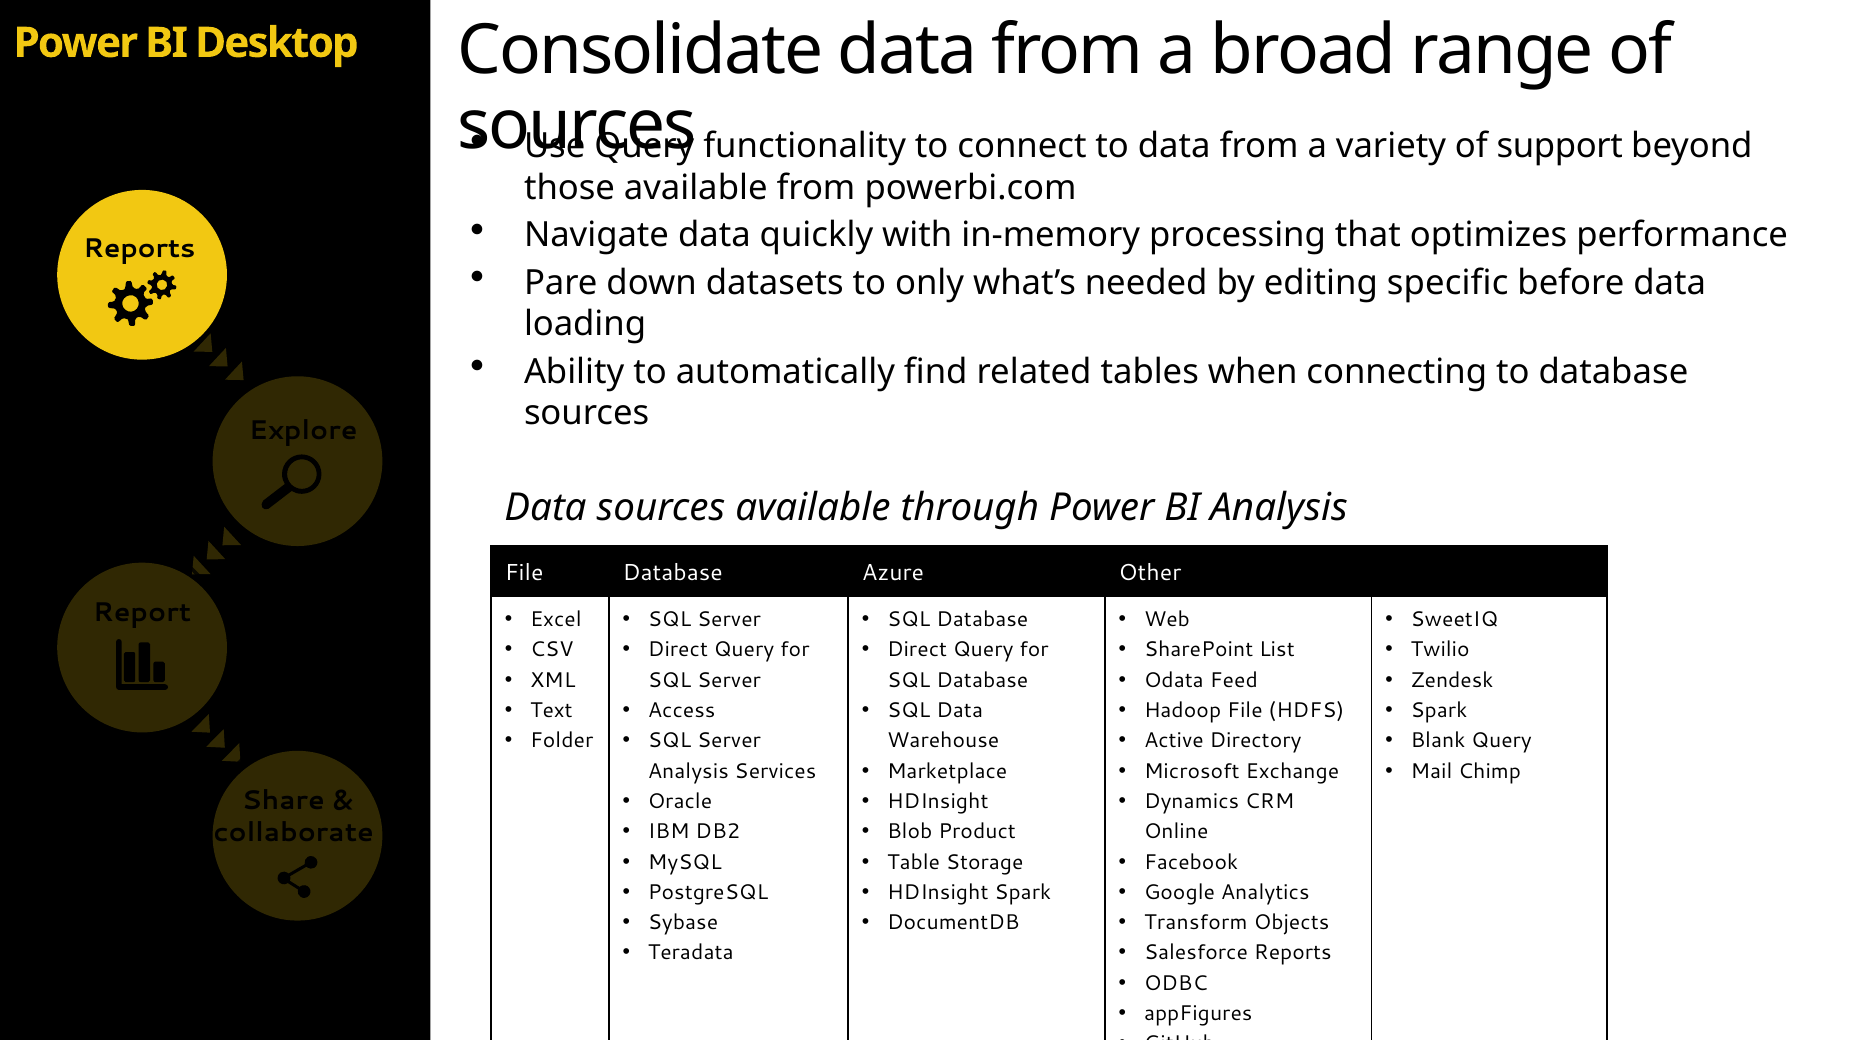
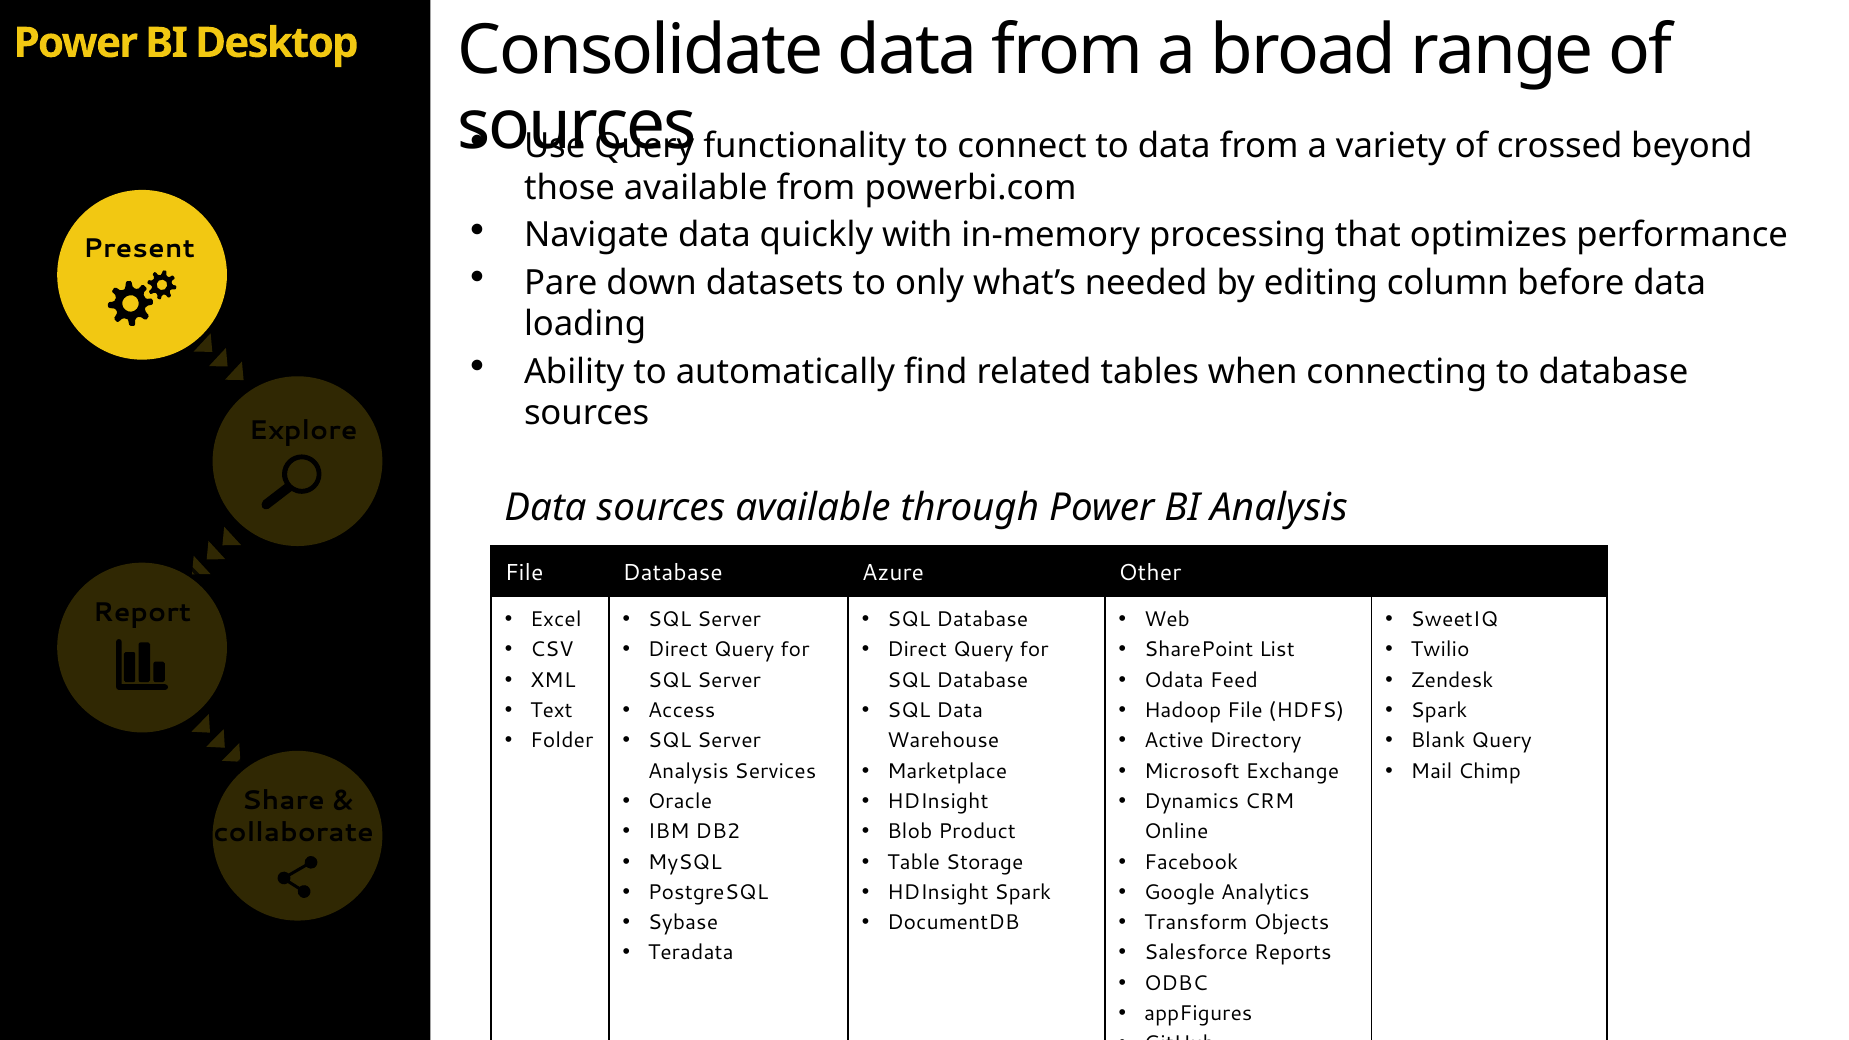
support: support -> crossed
Reports at (139, 249): Reports -> Present
specific: specific -> column
